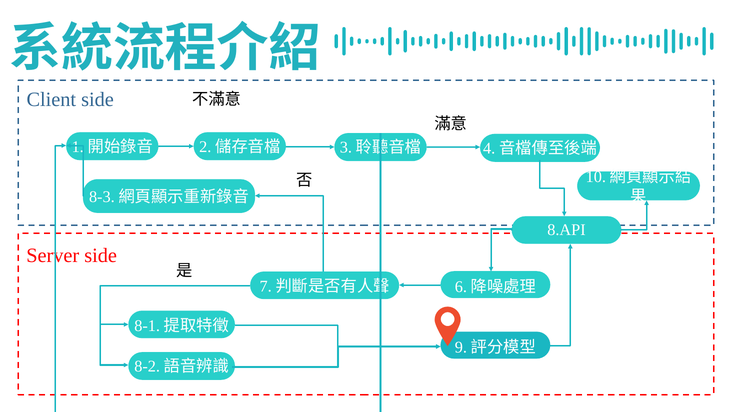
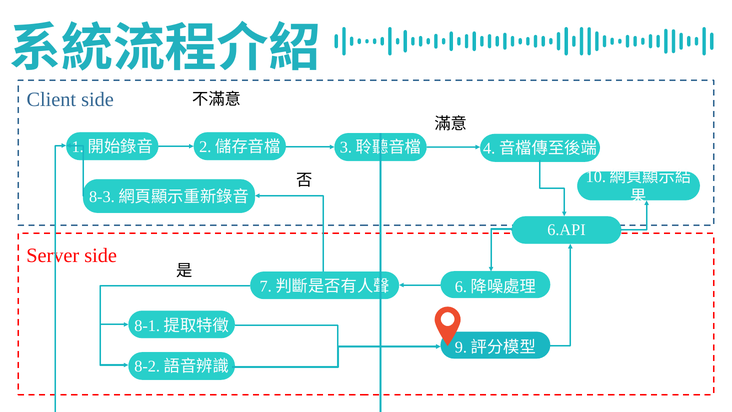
8.API: 8.API -> 6.API
